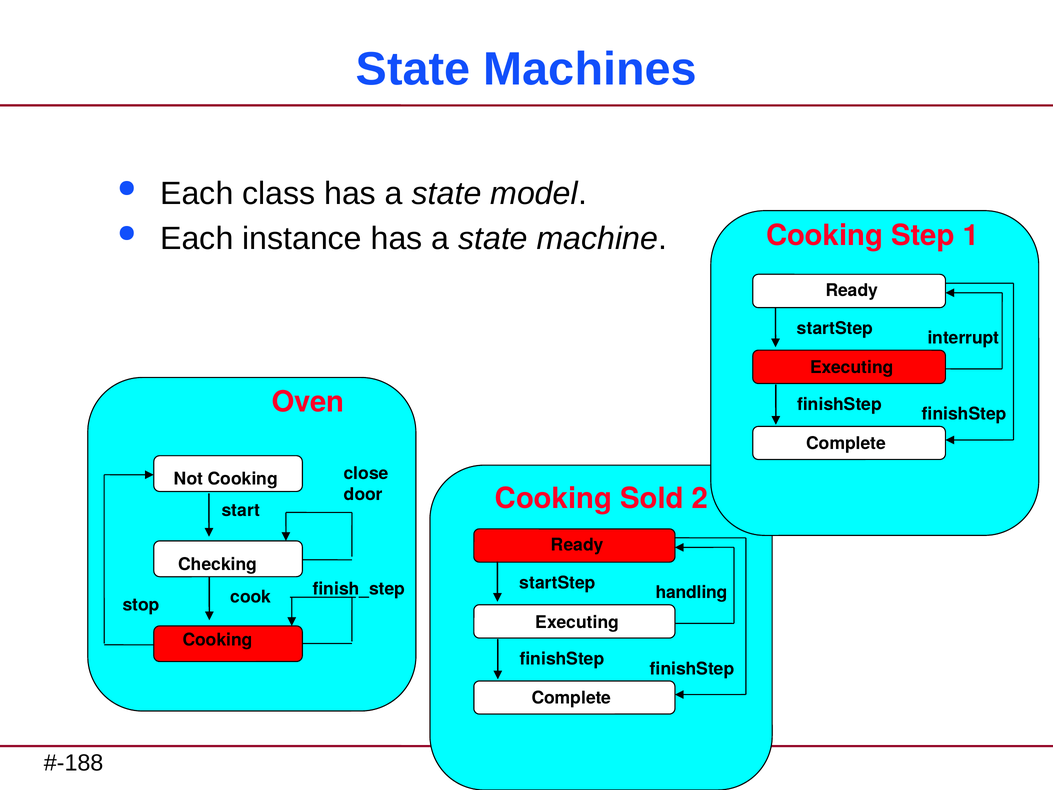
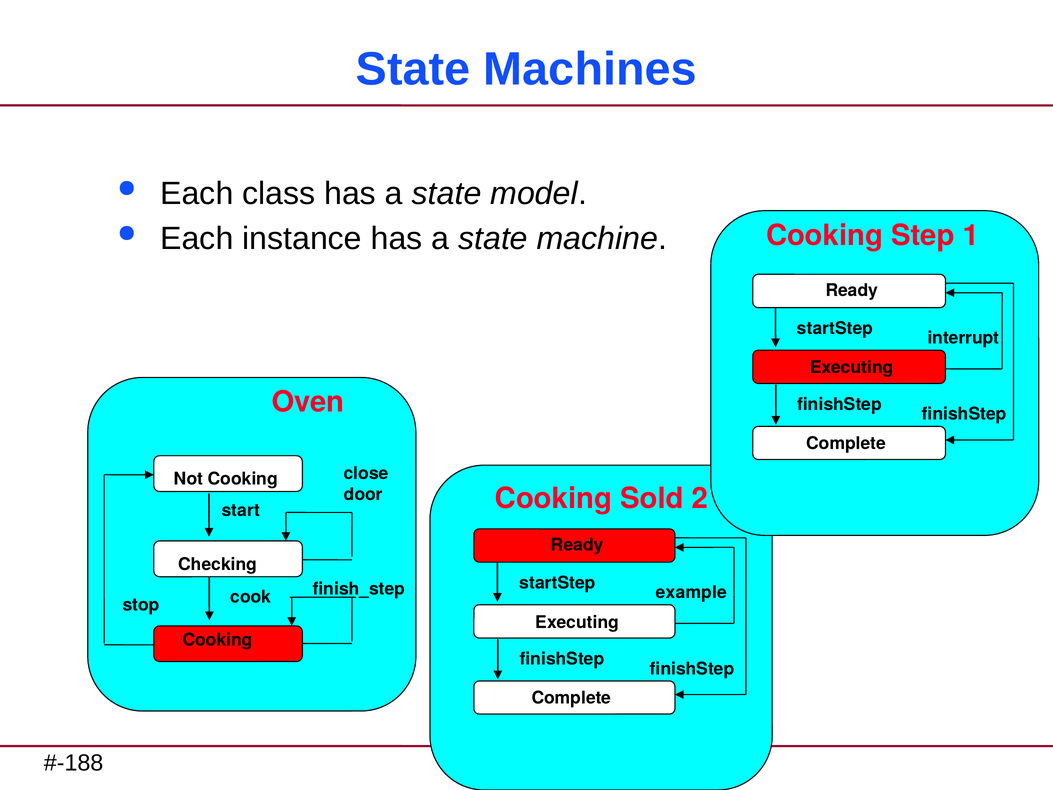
handling: handling -> example
